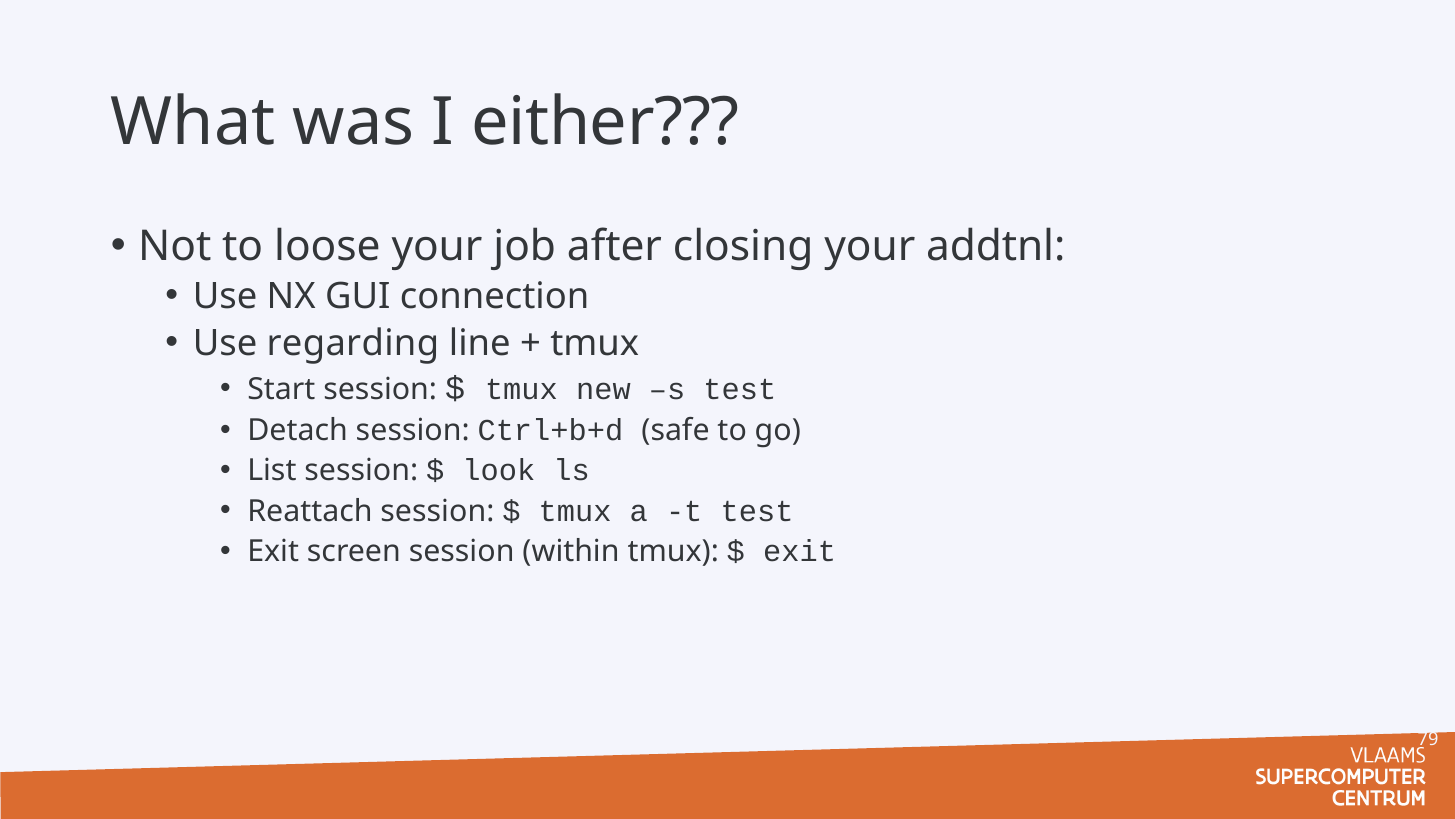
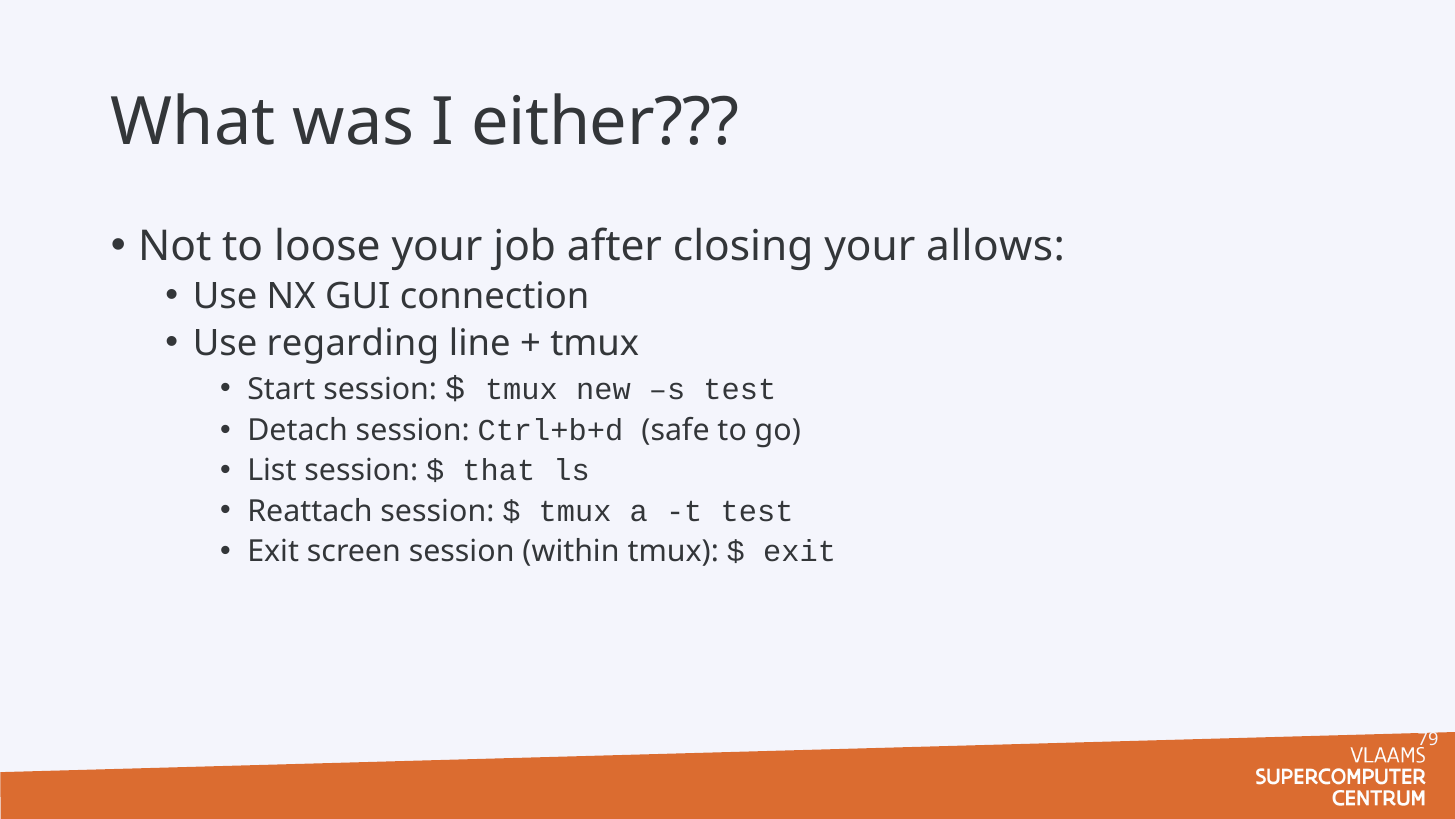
addtnl: addtnl -> allows
look: look -> that
